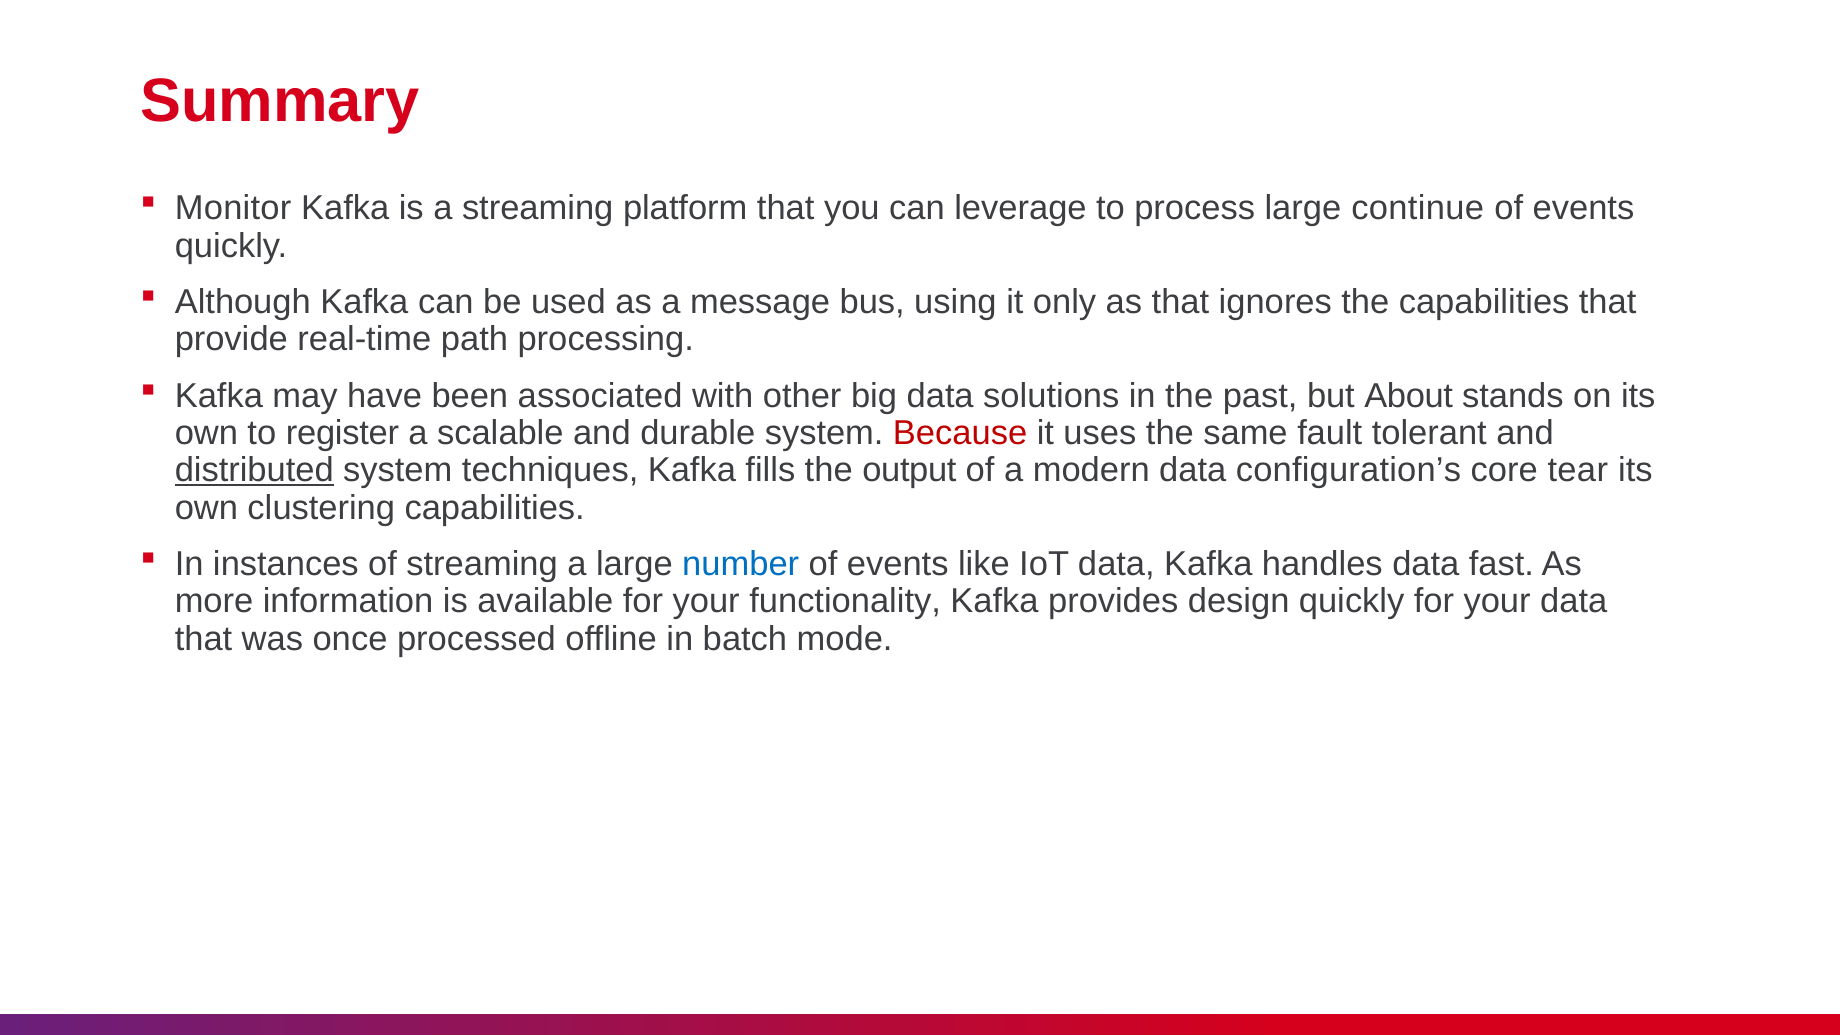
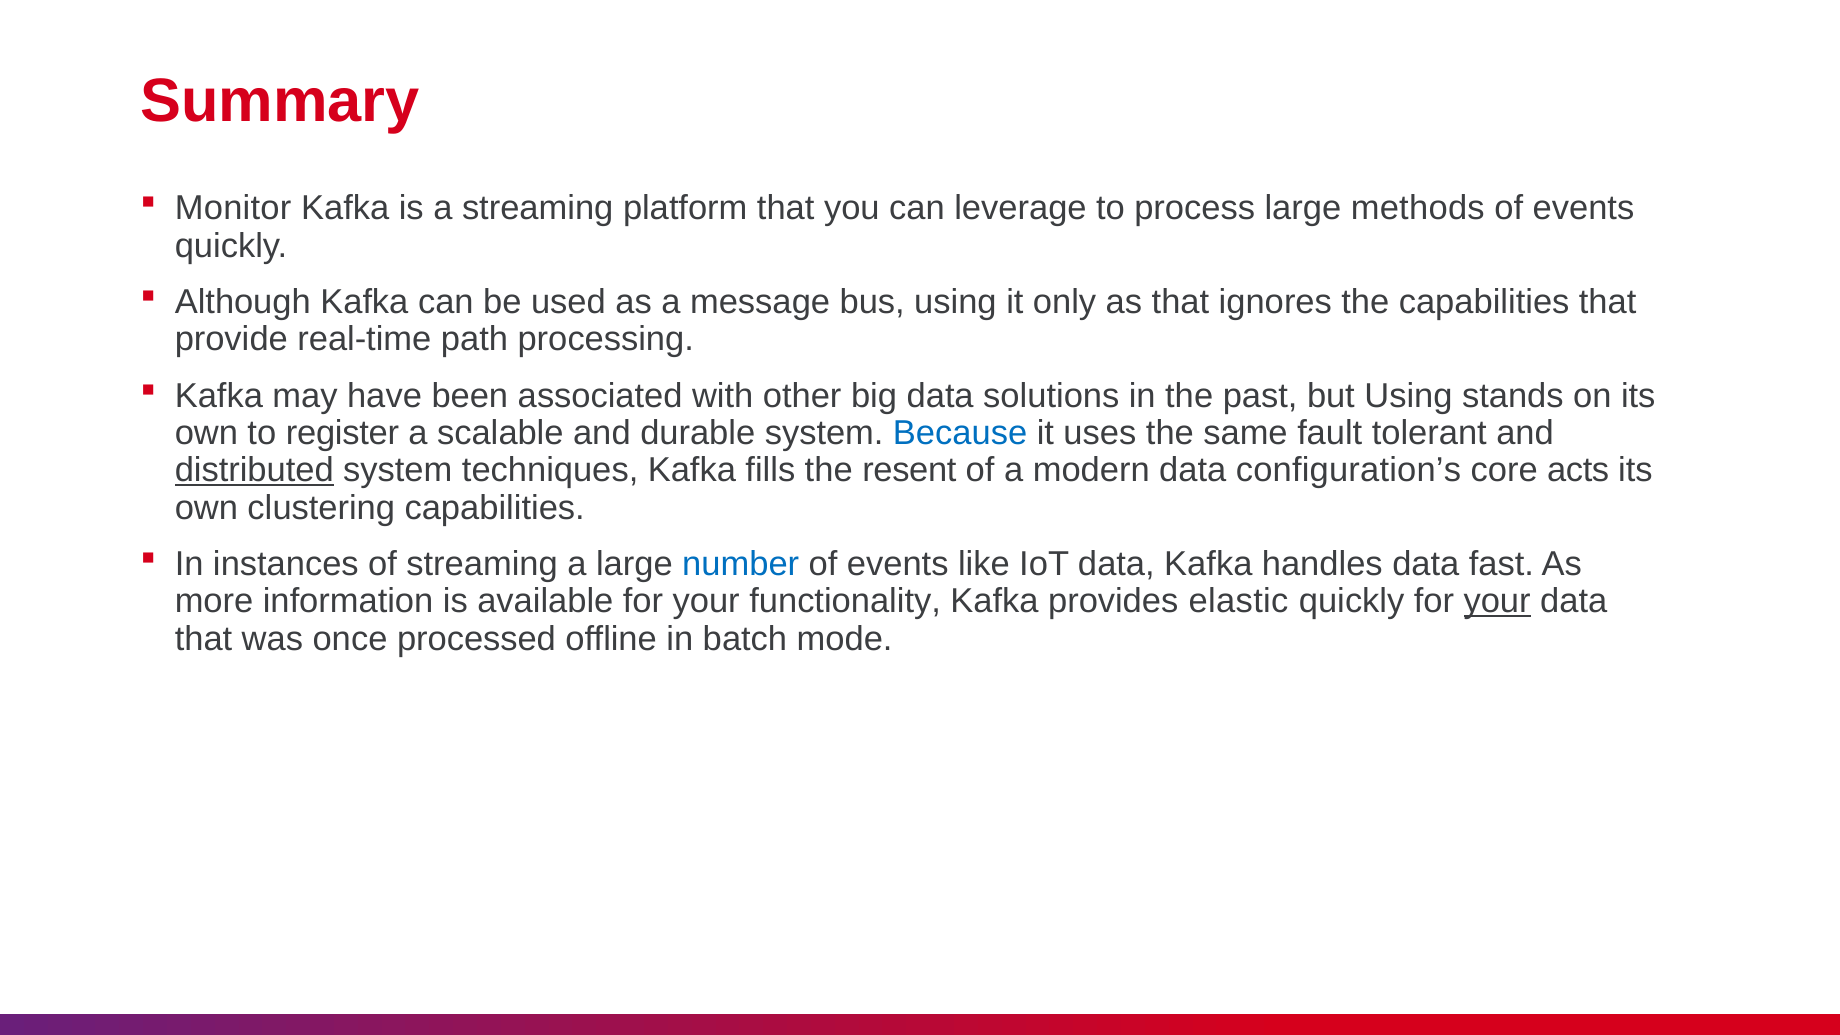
continue: continue -> methods
but About: About -> Using
Because colour: red -> blue
output: output -> resent
tear: tear -> acts
design: design -> elastic
your at (1497, 601) underline: none -> present
